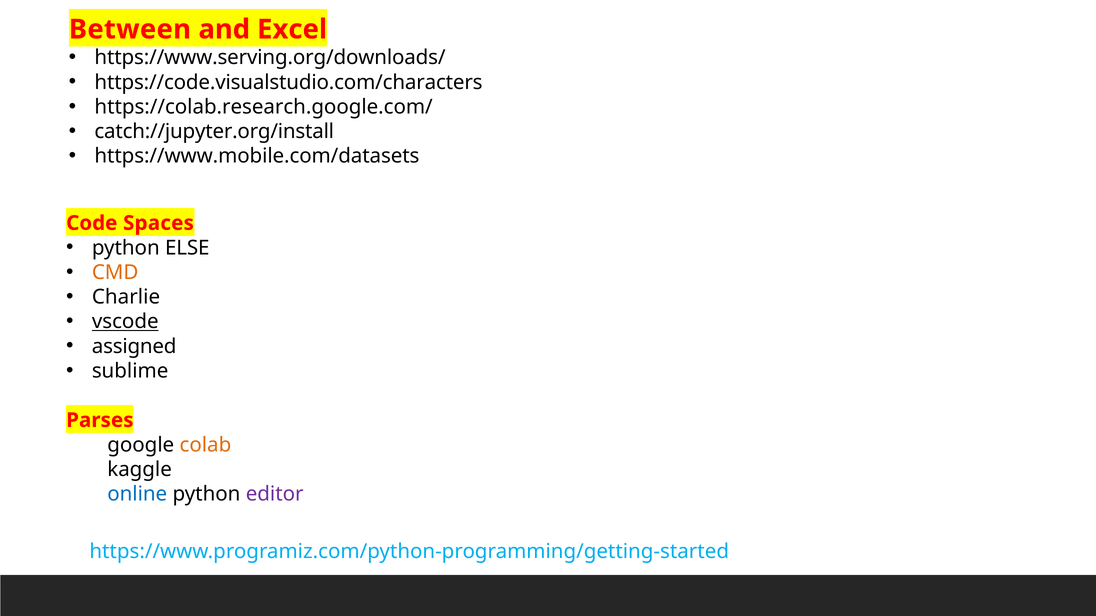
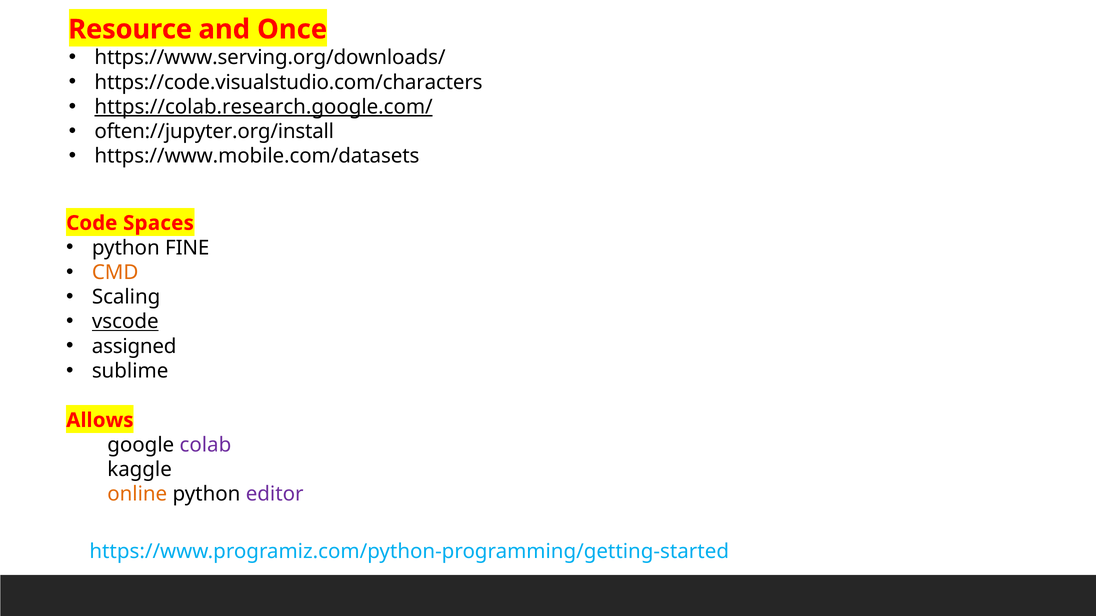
Between: Between -> Resource
Excel: Excel -> Once
https://colab.research.google.com/ underline: none -> present
catch://jupyter.org/install: catch://jupyter.org/install -> often://jupyter.org/install
ELSE: ELSE -> FINE
Charlie: Charlie -> Scaling
Parses: Parses -> Allows
colab colour: orange -> purple
online colour: blue -> orange
